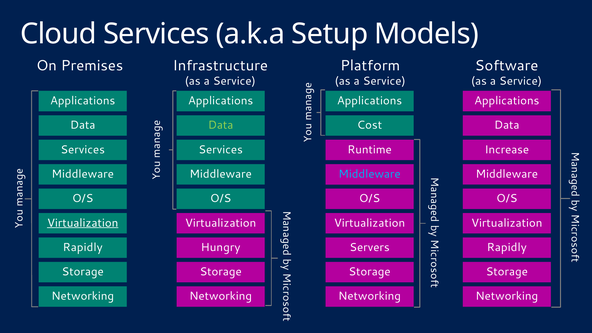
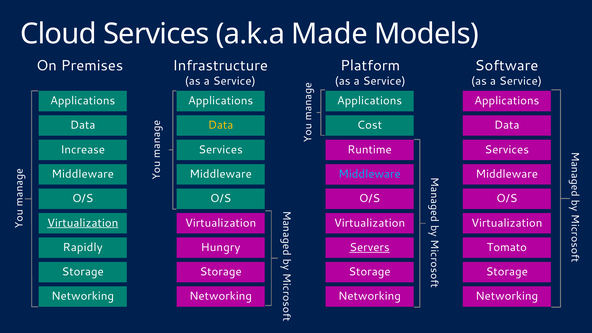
Setup: Setup -> Made
Data at (221, 125) colour: light green -> yellow
Services at (83, 150): Services -> Increase
Increase at (507, 150): Increase -> Services
Servers underline: none -> present
Rapidly at (507, 247): Rapidly -> Tomato
